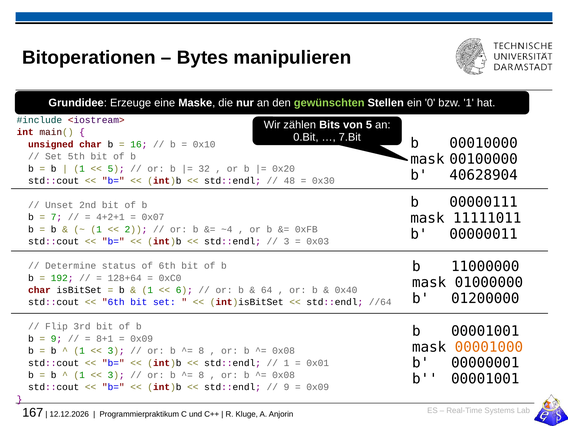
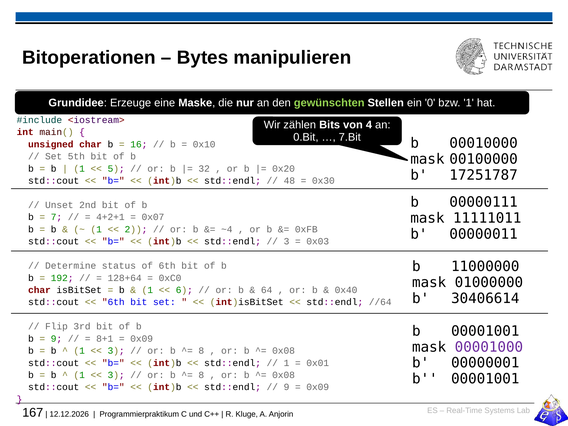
von 5: 5 -> 4
40628904: 40628904 -> 17251787
01200000: 01200000 -> 30406614
00001000 colour: orange -> purple
